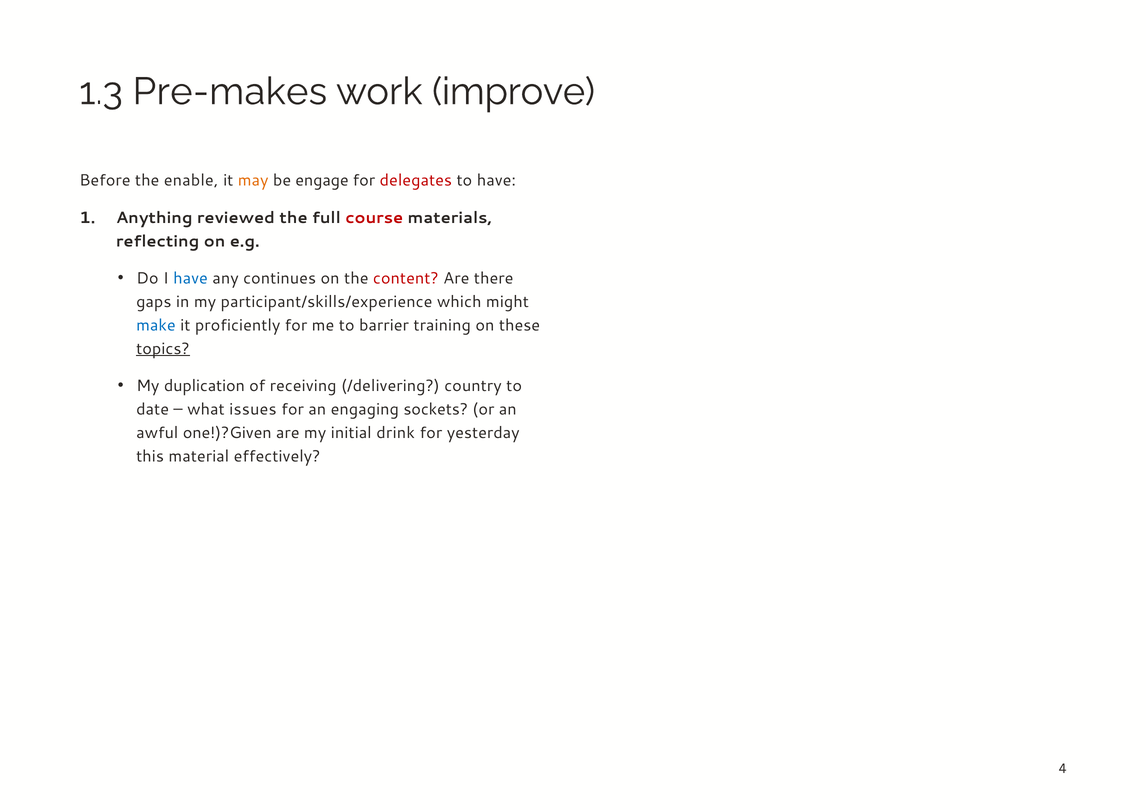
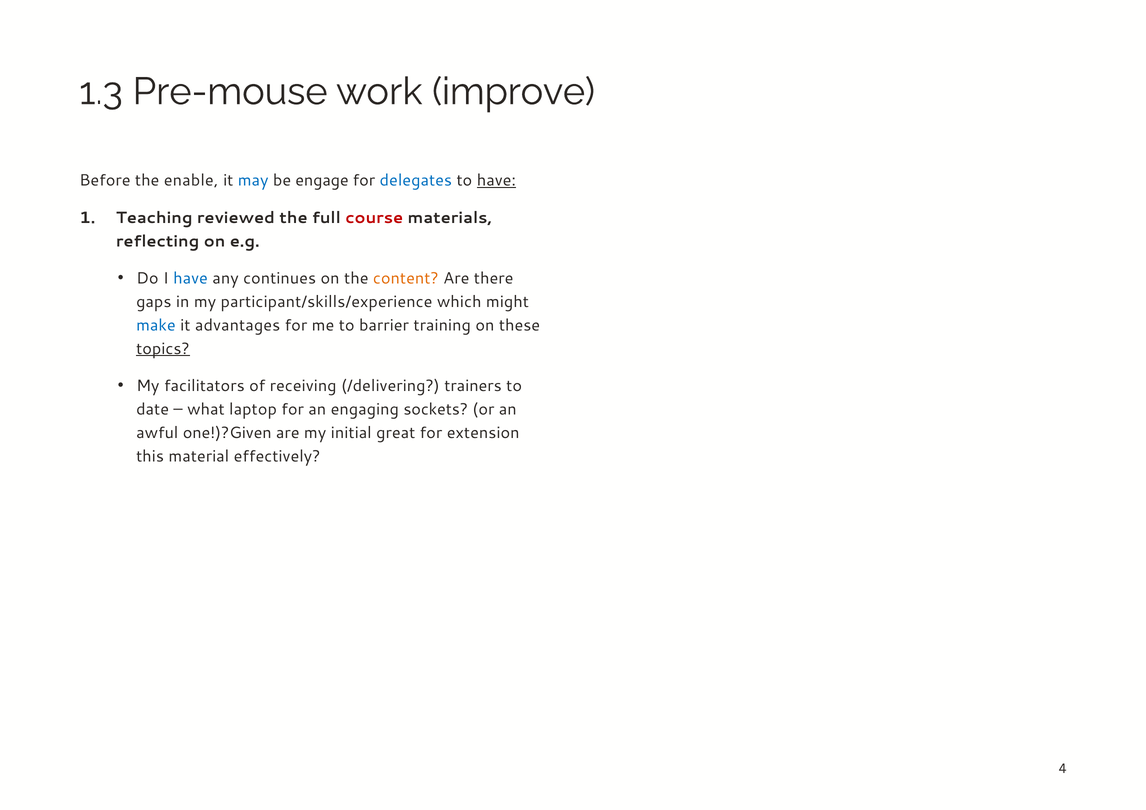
Pre-makes: Pre-makes -> Pre-mouse
may colour: orange -> blue
delegates colour: red -> blue
have at (496, 181) underline: none -> present
Anything: Anything -> Teaching
content colour: red -> orange
proficiently: proficiently -> advantages
duplication: duplication -> facilitators
country: country -> trainers
issues: issues -> laptop
drink: drink -> great
yesterday: yesterday -> extension
